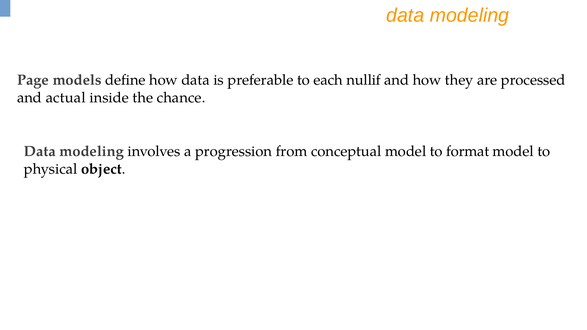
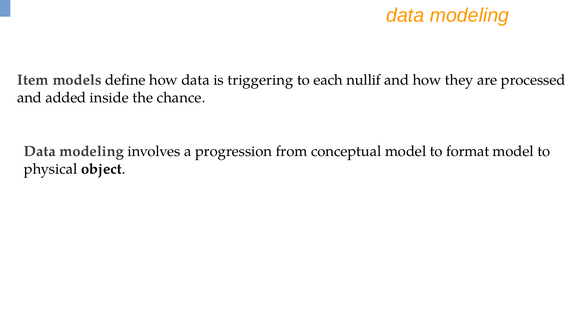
Page: Page -> Item
preferable: preferable -> triggering
actual: actual -> added
